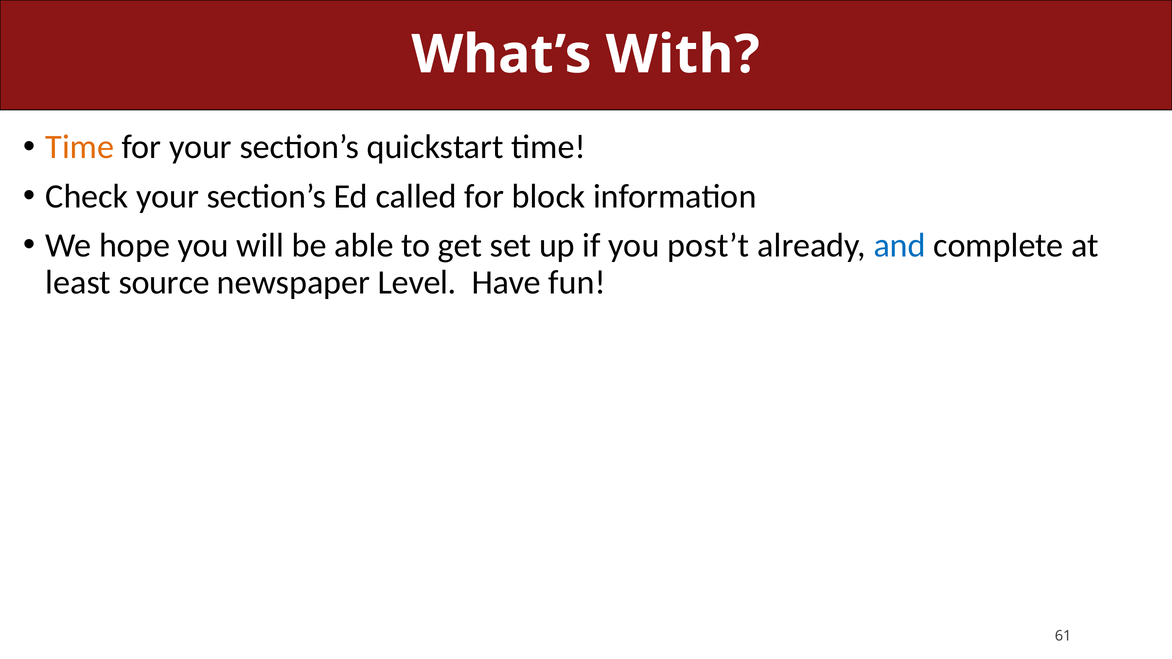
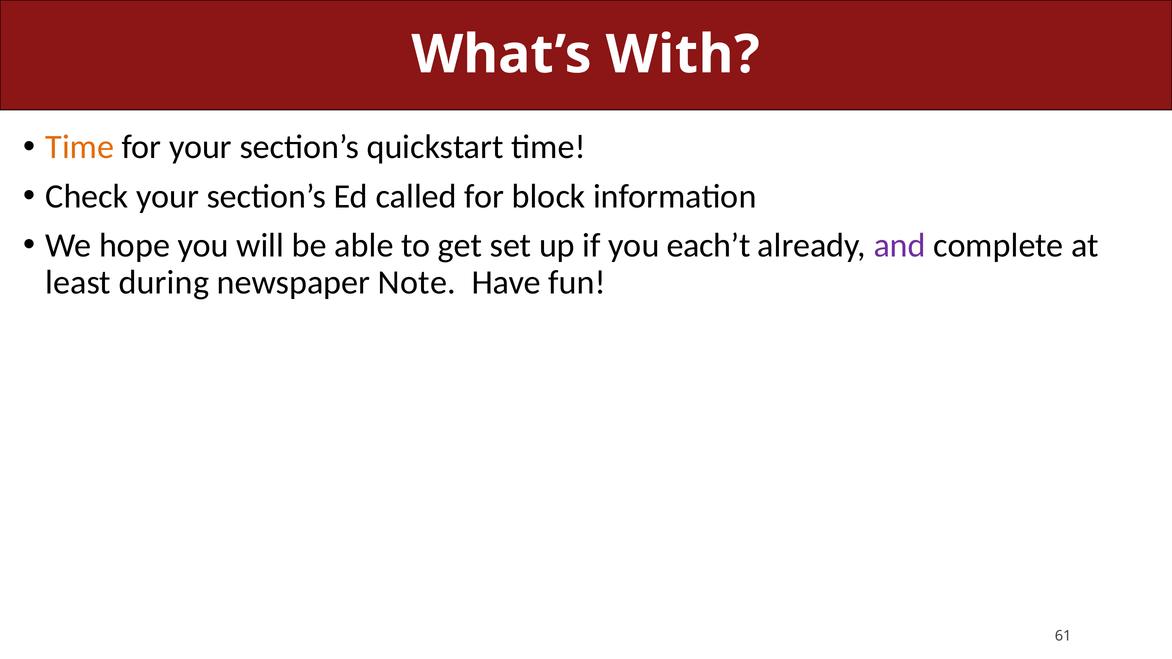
post’t: post’t -> each’t
and colour: blue -> purple
source: source -> during
Level: Level -> Note
